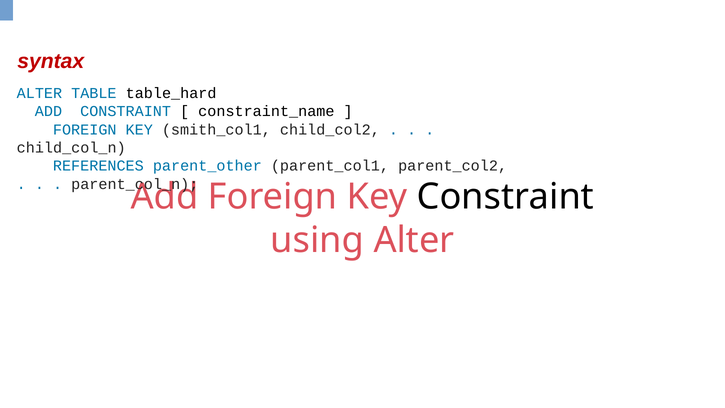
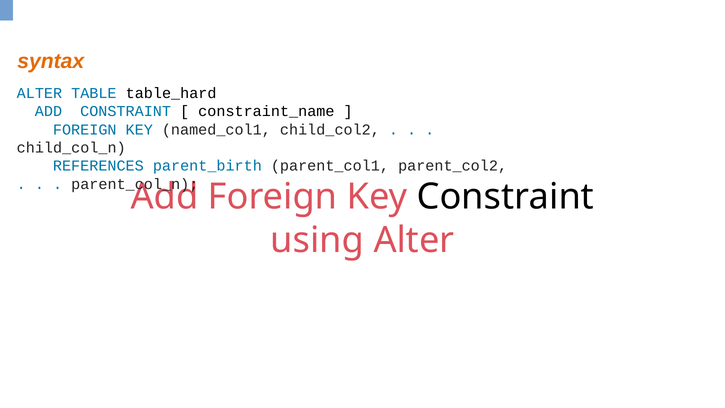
syntax colour: red -> orange
smith_col1: smith_col1 -> named_col1
parent_other: parent_other -> parent_birth
